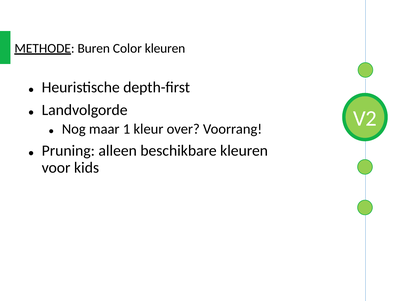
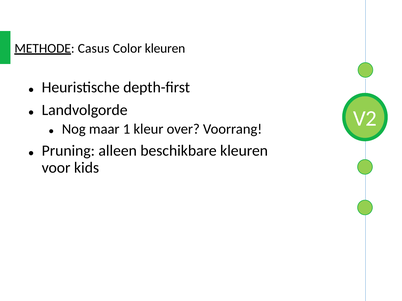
Buren: Buren -> Casus
